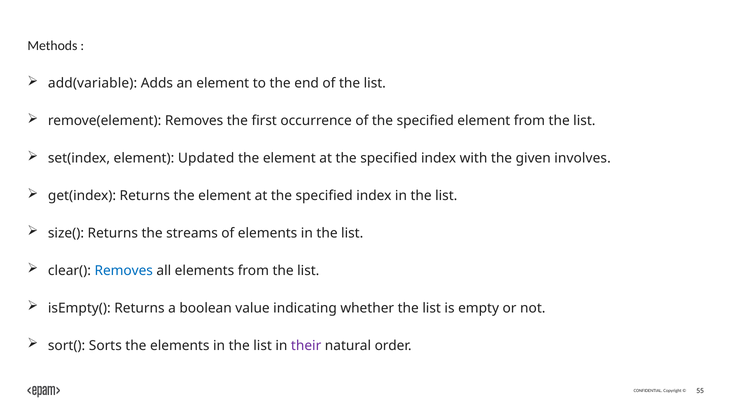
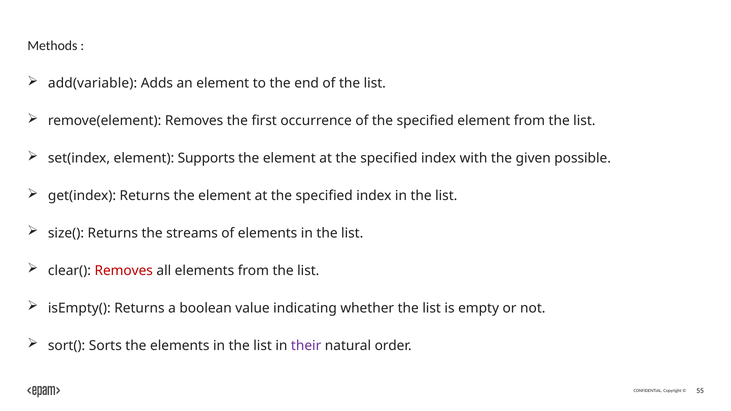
Updated: Updated -> Supports
involves: involves -> possible
Removes at (124, 271) colour: blue -> red
